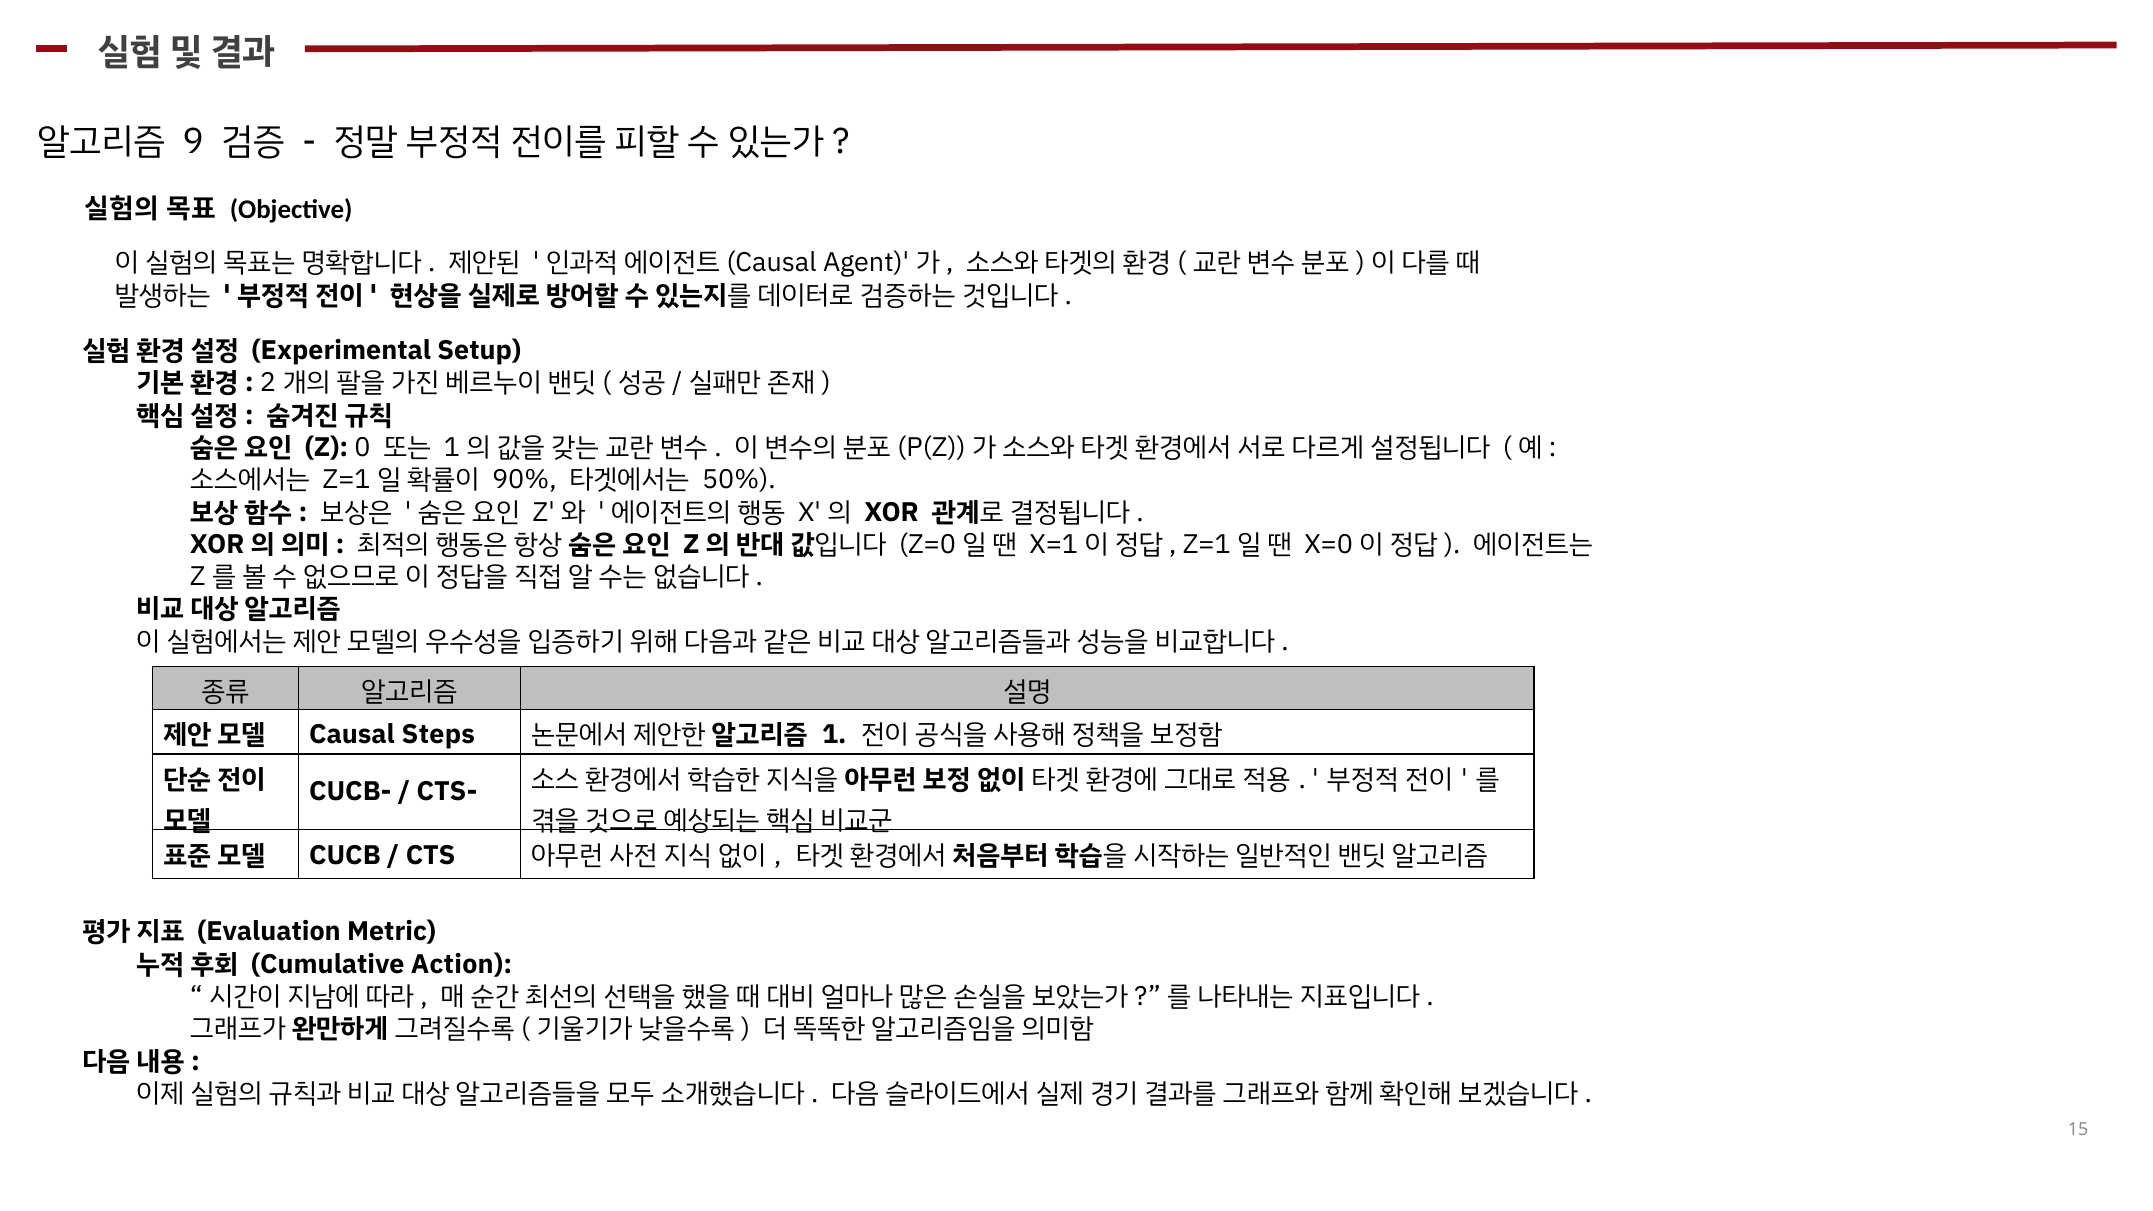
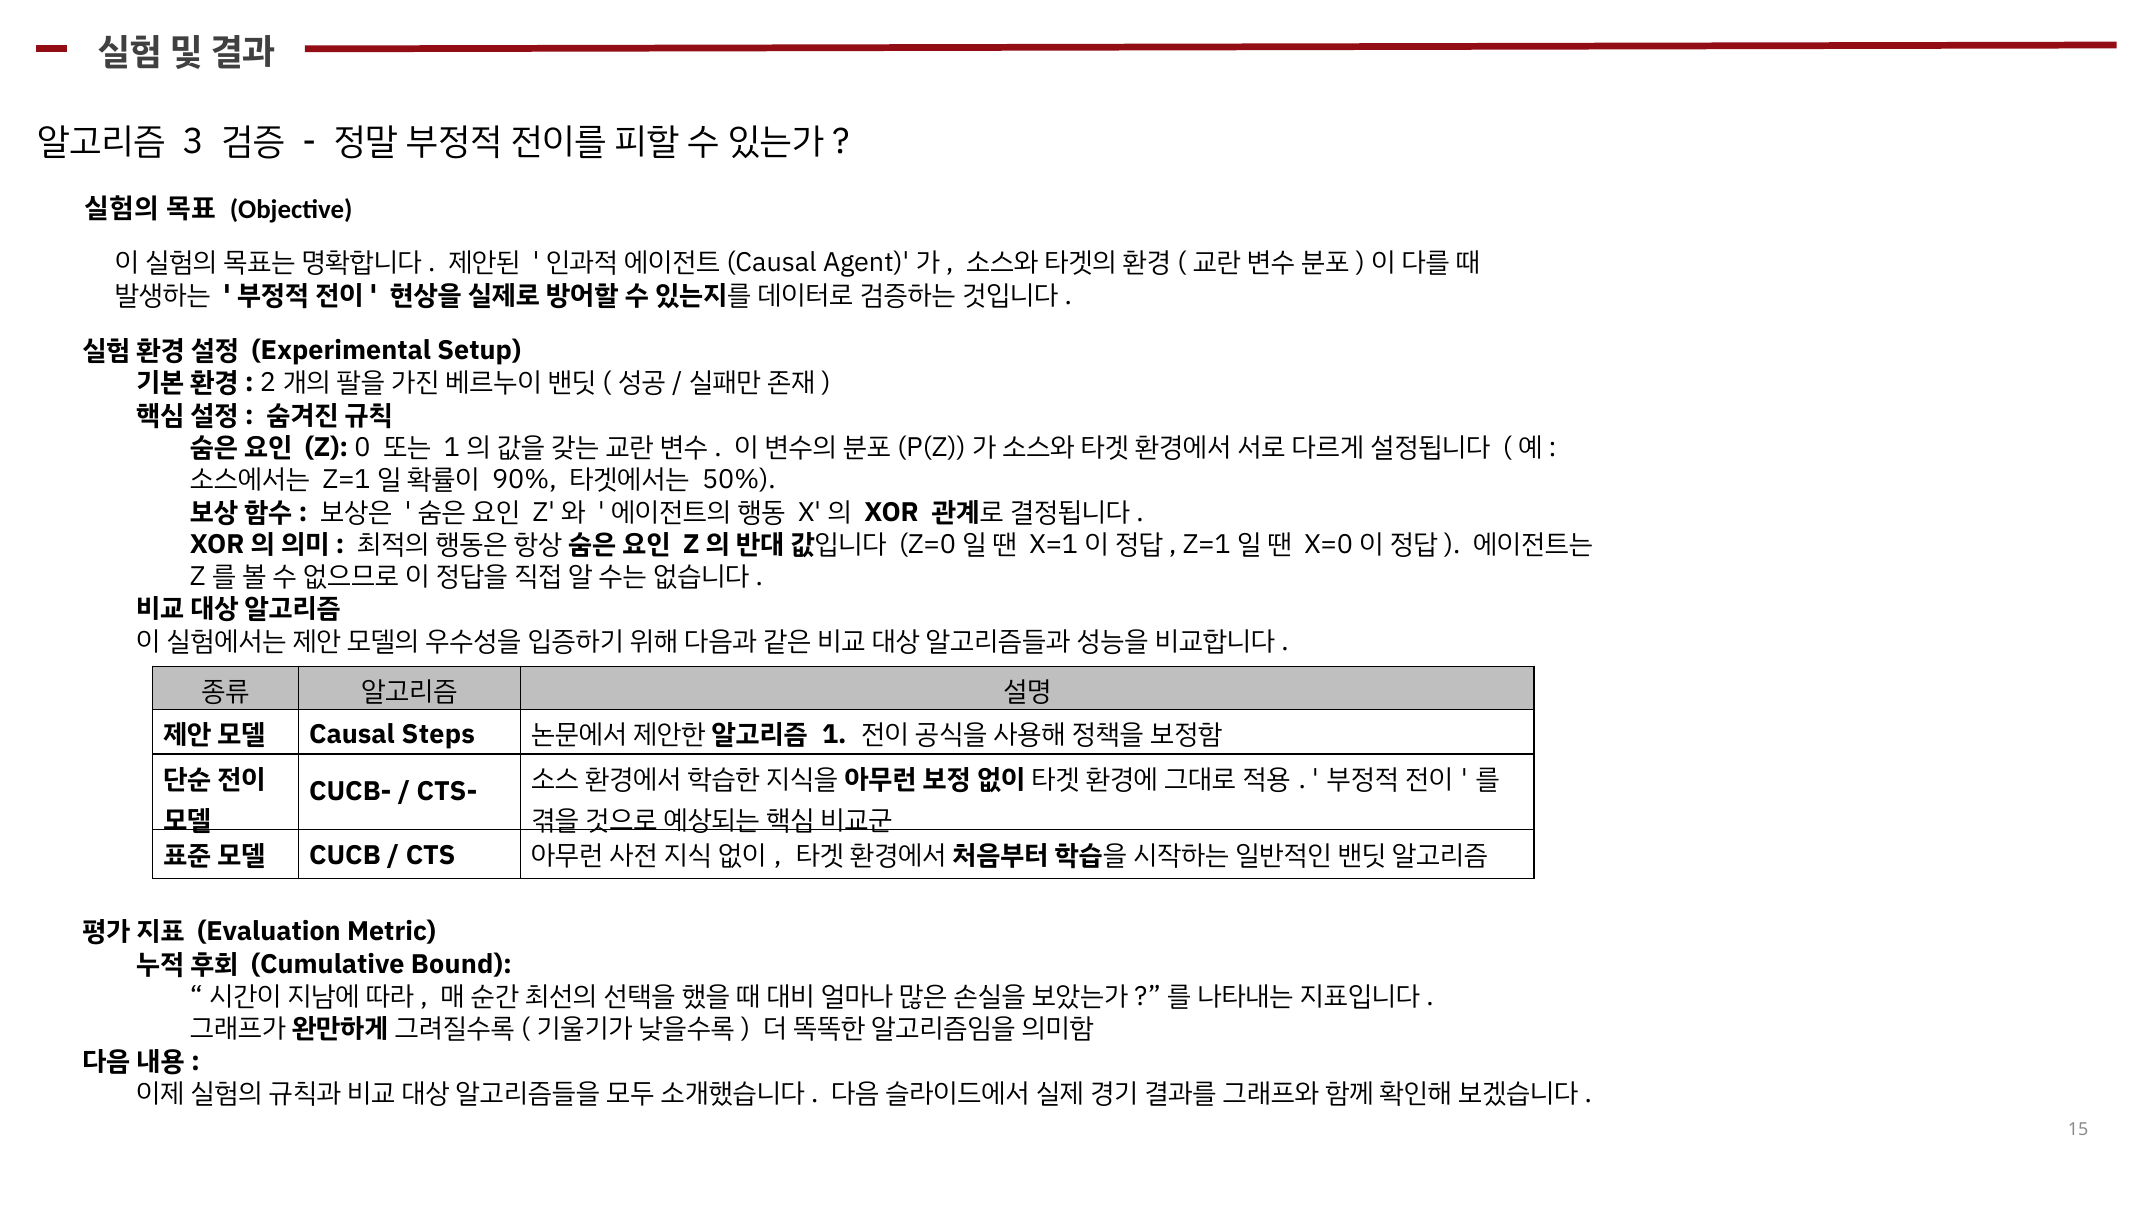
9: 9 -> 3
Action: Action -> Bound
